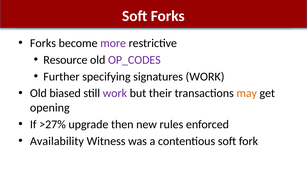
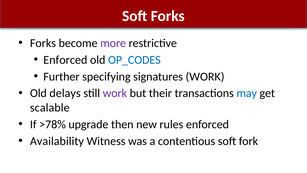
Resource at (65, 60): Resource -> Enforced
OP_CODES colour: purple -> blue
biased: biased -> delays
may colour: orange -> blue
opening: opening -> scalable
>27%: >27% -> >78%
